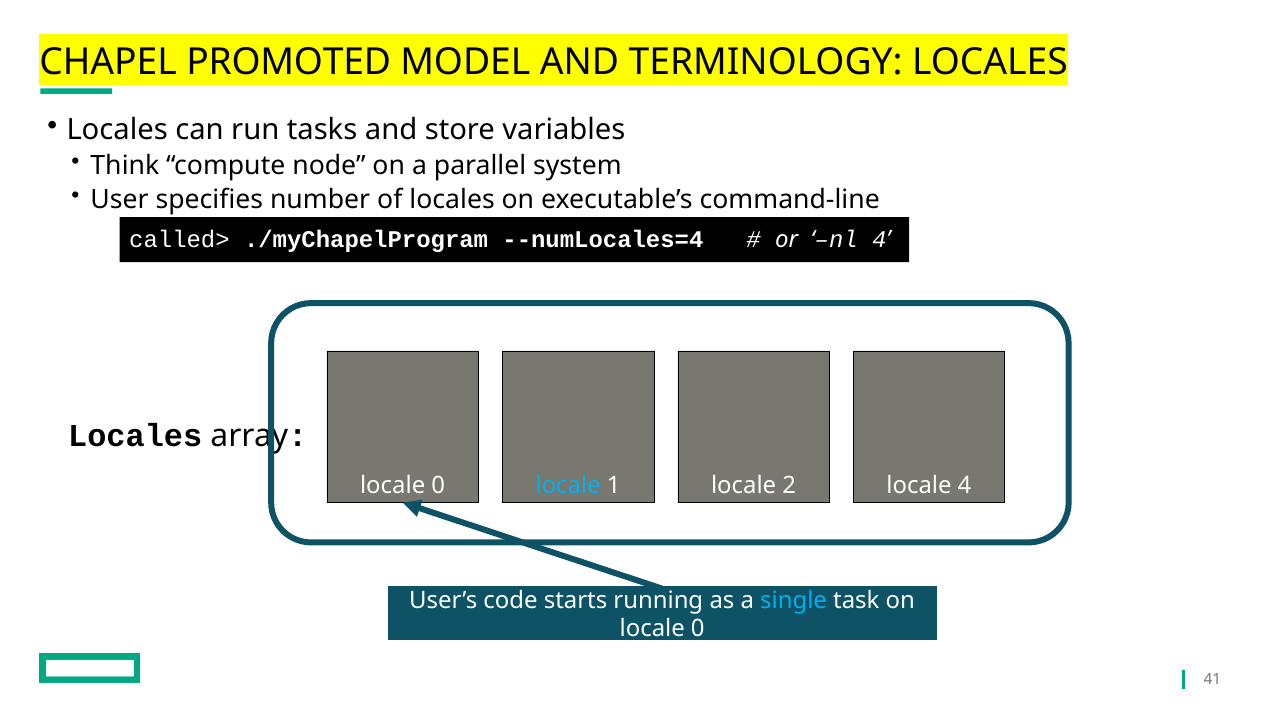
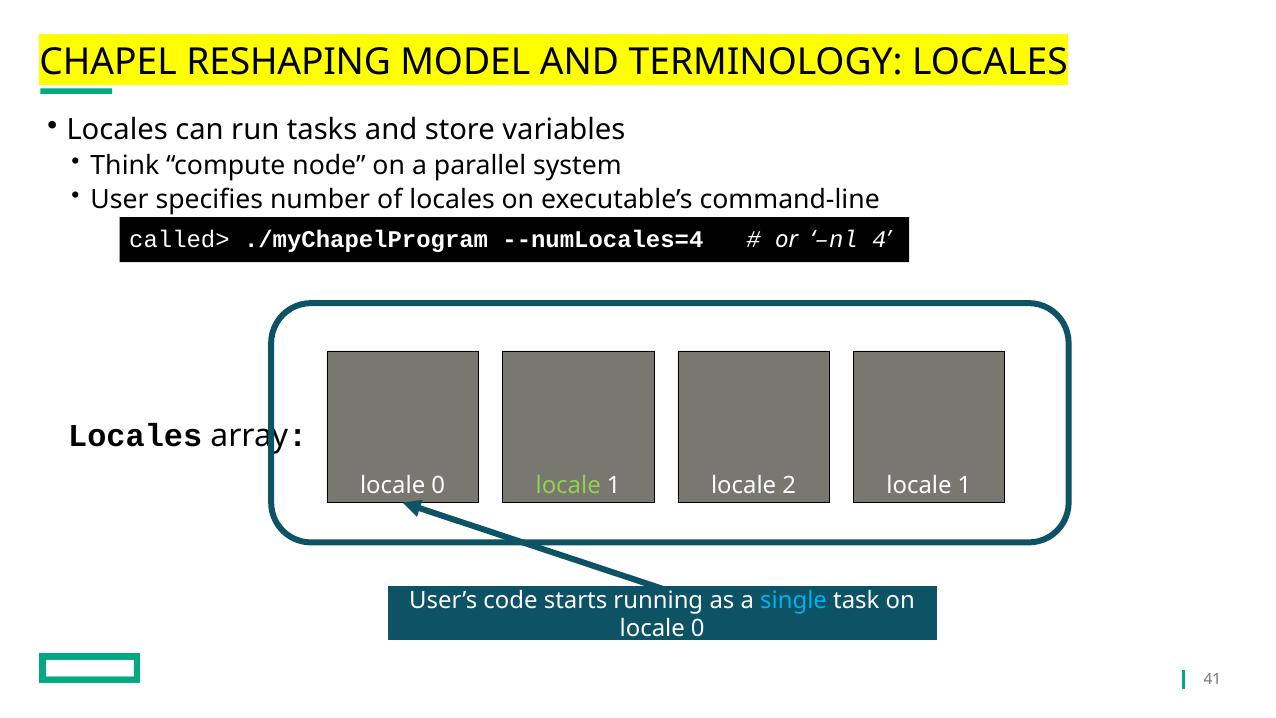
PROMOTED: PROMOTED -> RESHAPING
locale at (568, 486) colour: light blue -> light green
2 locale 4: 4 -> 1
